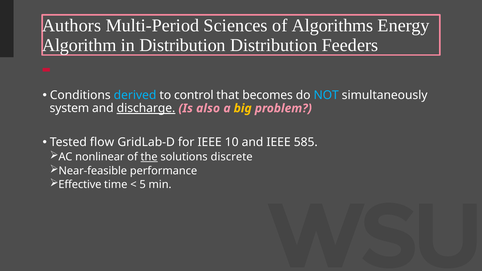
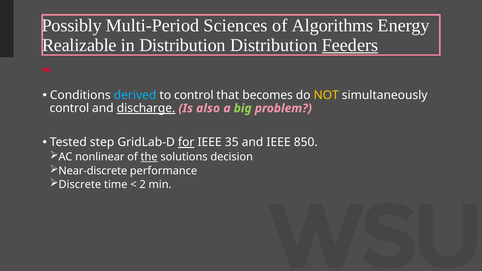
Authors: Authors -> Possibly
Algorithm: Algorithm -> Realizable
Feeders underline: none -> present
NOT colour: light blue -> yellow
system at (69, 108): system -> control
big colour: yellow -> light green
flow: flow -> step
for underline: none -> present
10: 10 -> 35
585: 585 -> 850
discrete: discrete -> decision
Near-feasible: Near-feasible -> Near-discrete
Effective: Effective -> Discrete
5: 5 -> 2
